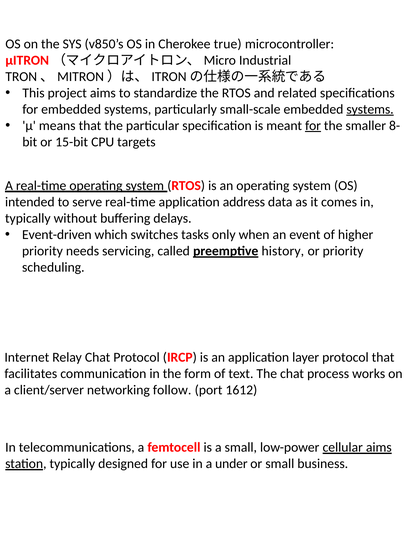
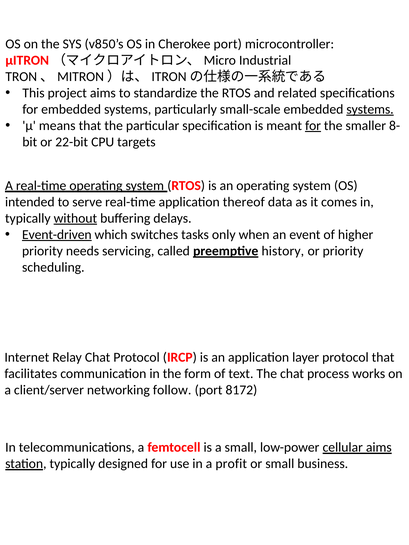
Cherokee true: true -> port
15-bit: 15-bit -> 22-bit
address: address -> thereof
without underline: none -> present
Event-driven underline: none -> present
1612: 1612 -> 8172
under: under -> profit
